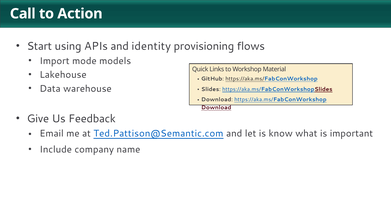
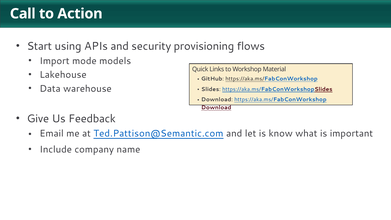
identity: identity -> security
